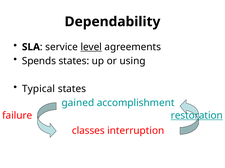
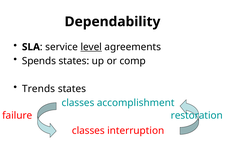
using: using -> comp
Typical: Typical -> Trends
gained at (78, 103): gained -> classes
restoration underline: present -> none
